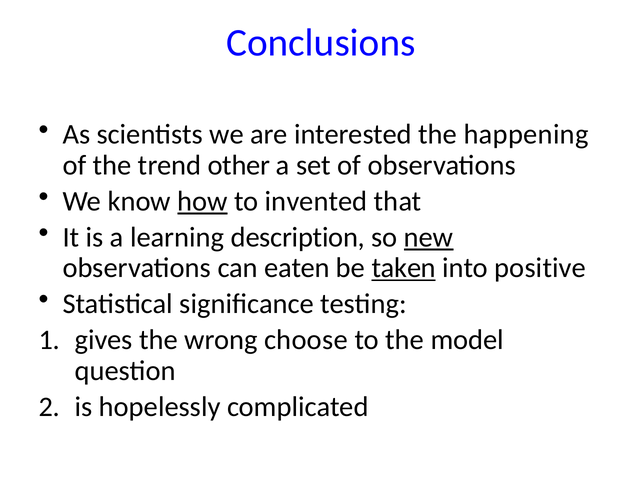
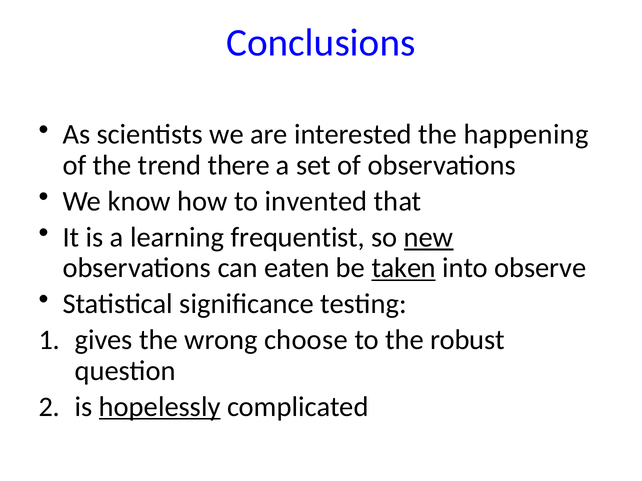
other: other -> there
how underline: present -> none
description: description -> frequentist
positive: positive -> observe
model: model -> robust
hopelessly underline: none -> present
